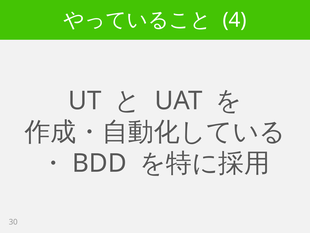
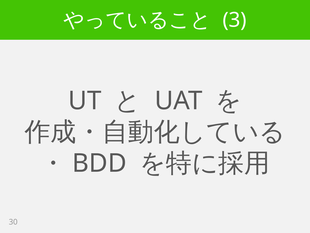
4: 4 -> 3
